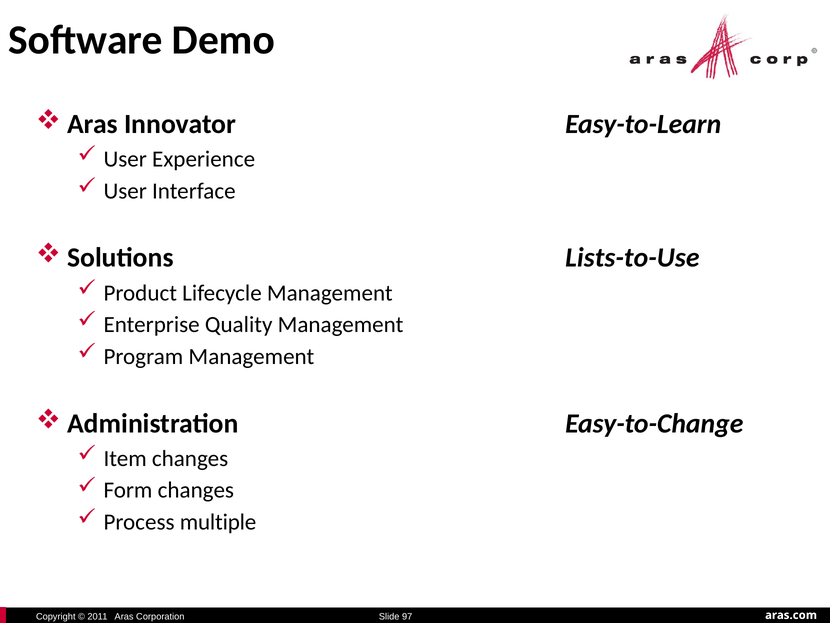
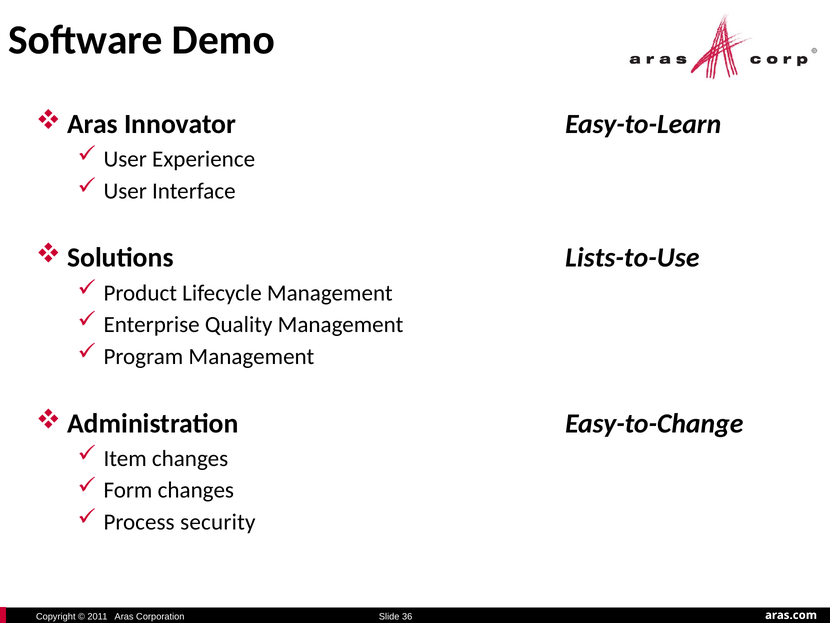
multiple: multiple -> security
97: 97 -> 36
